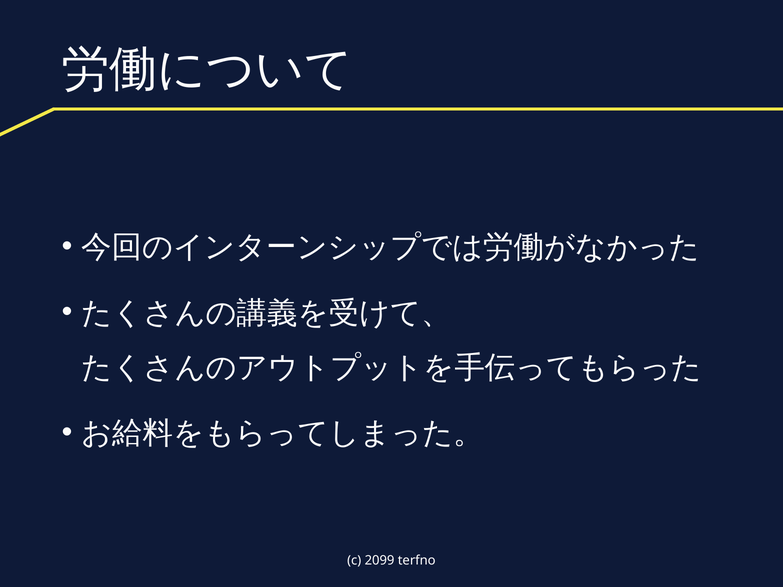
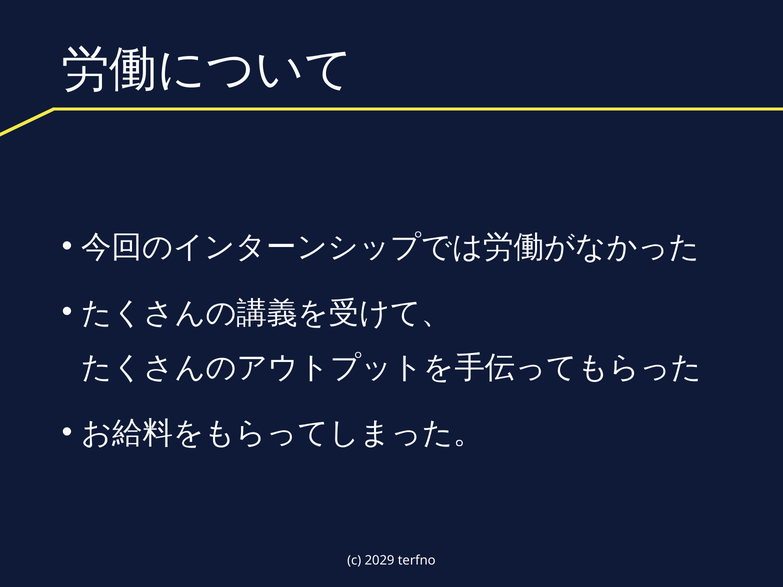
2099: 2099 -> 2029
